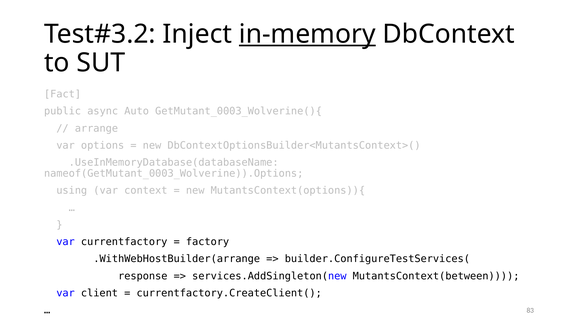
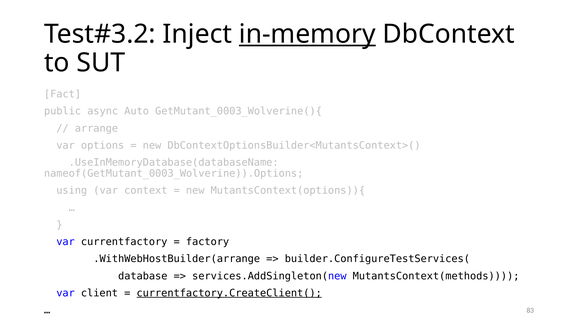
response: response -> database
MutantsContext(between: MutantsContext(between -> MutantsContext(methods
currentfactory.CreateClient( underline: none -> present
